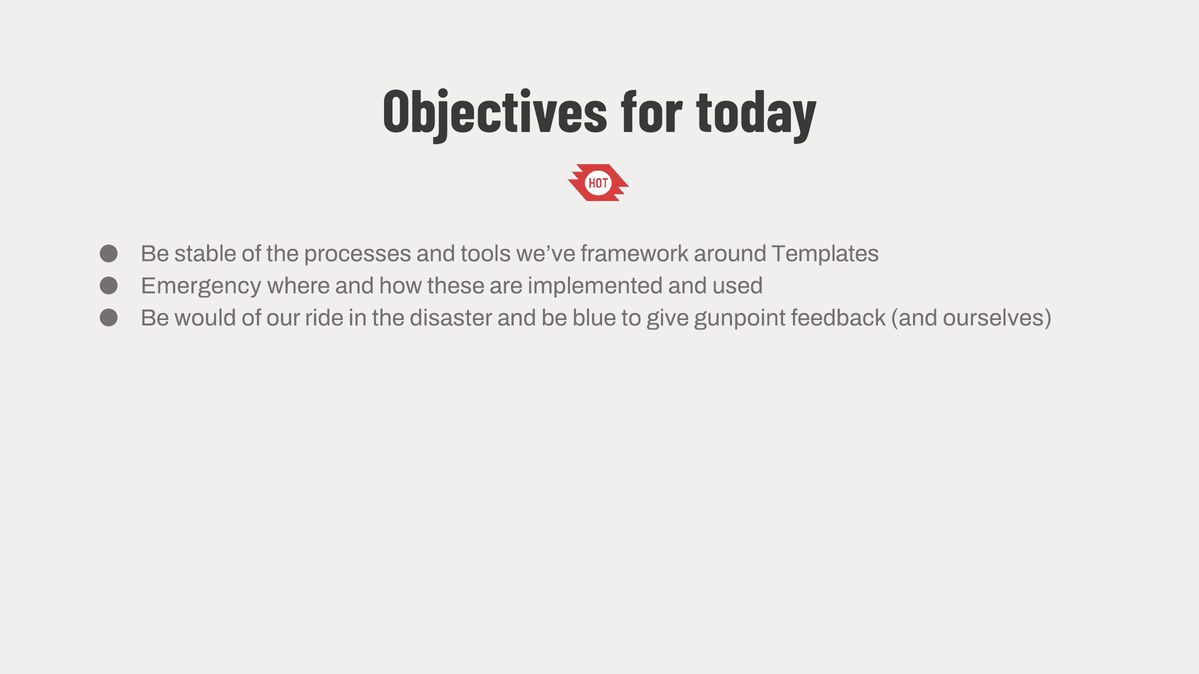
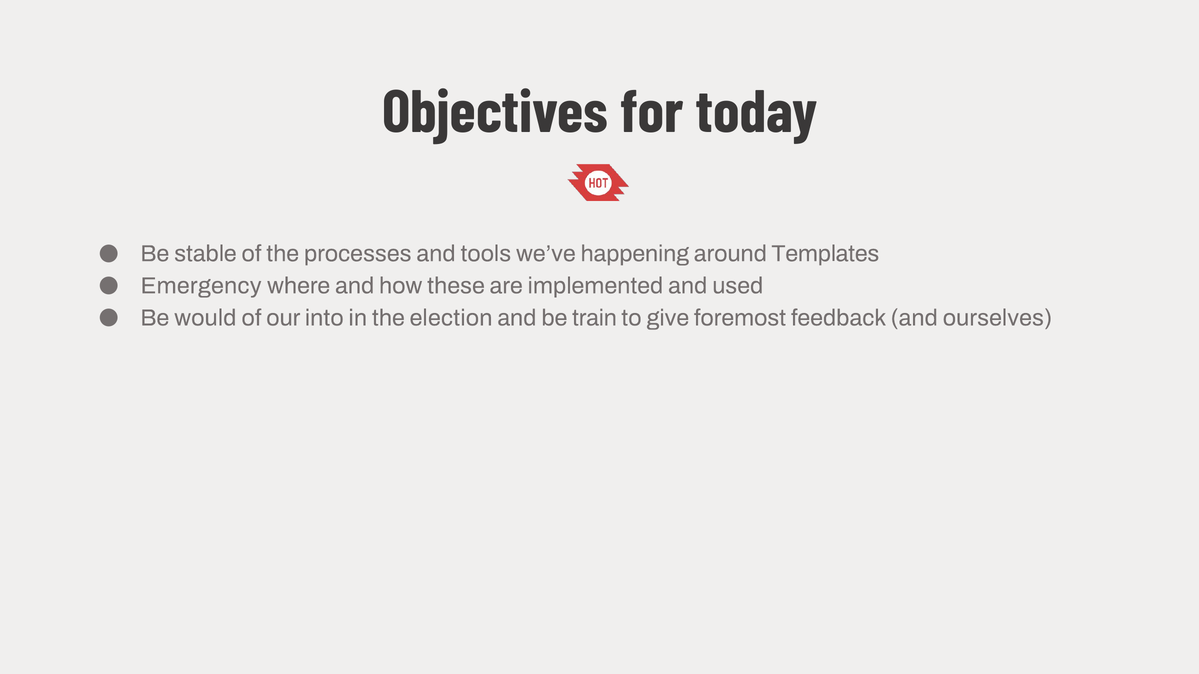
framework: framework -> happening
ride: ride -> into
disaster: disaster -> election
blue: blue -> train
gunpoint: gunpoint -> foremost
